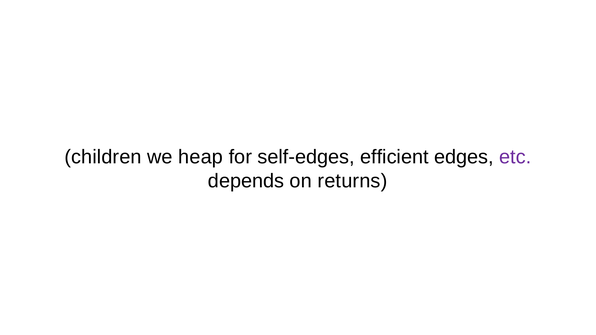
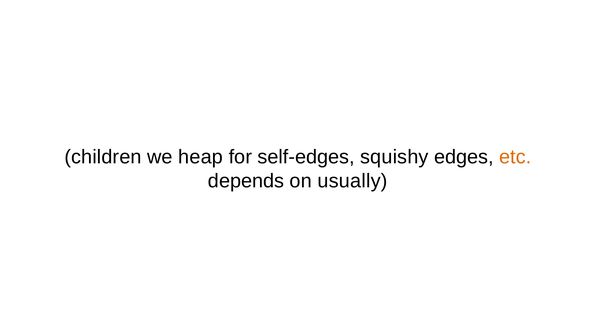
efficient: efficient -> squishy
etc colour: purple -> orange
returns: returns -> usually
